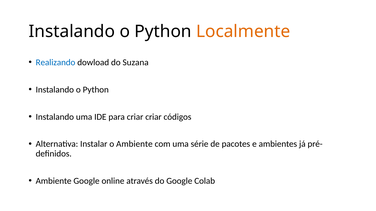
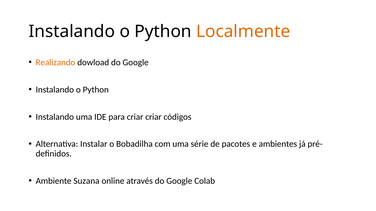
Realizando colour: blue -> orange
dowload do Suzana: Suzana -> Google
o Ambiente: Ambiente -> Bobadilha
Ambiente Google: Google -> Suzana
